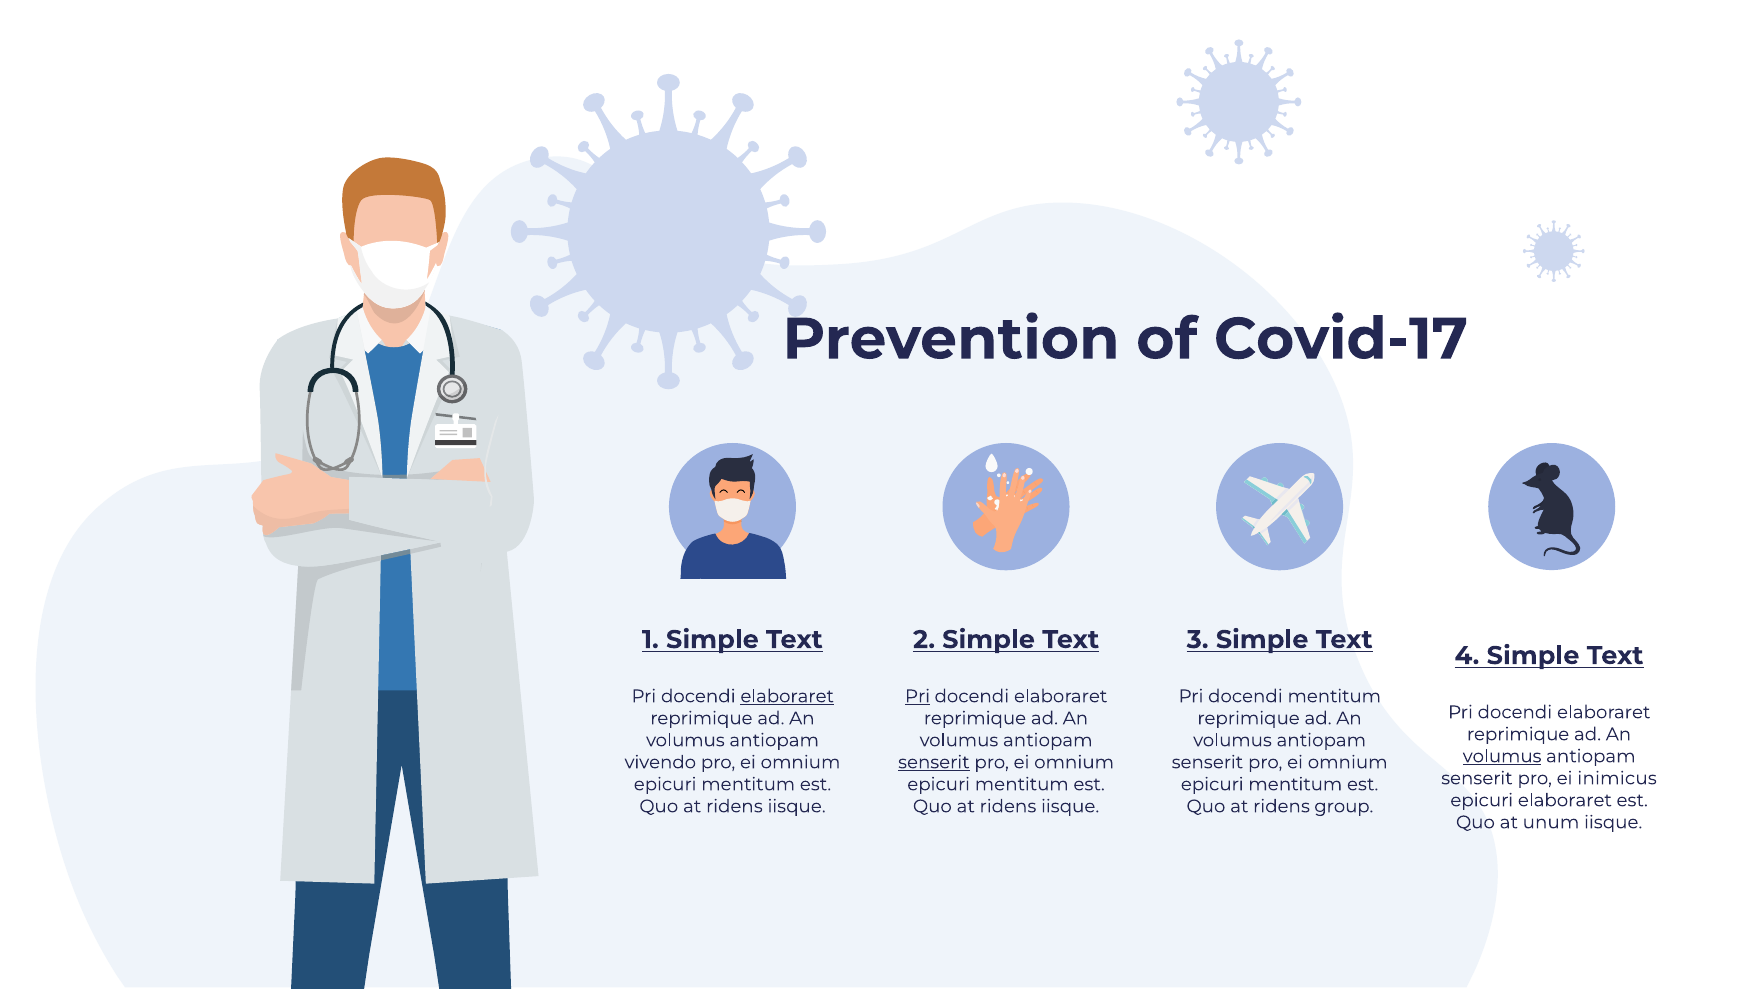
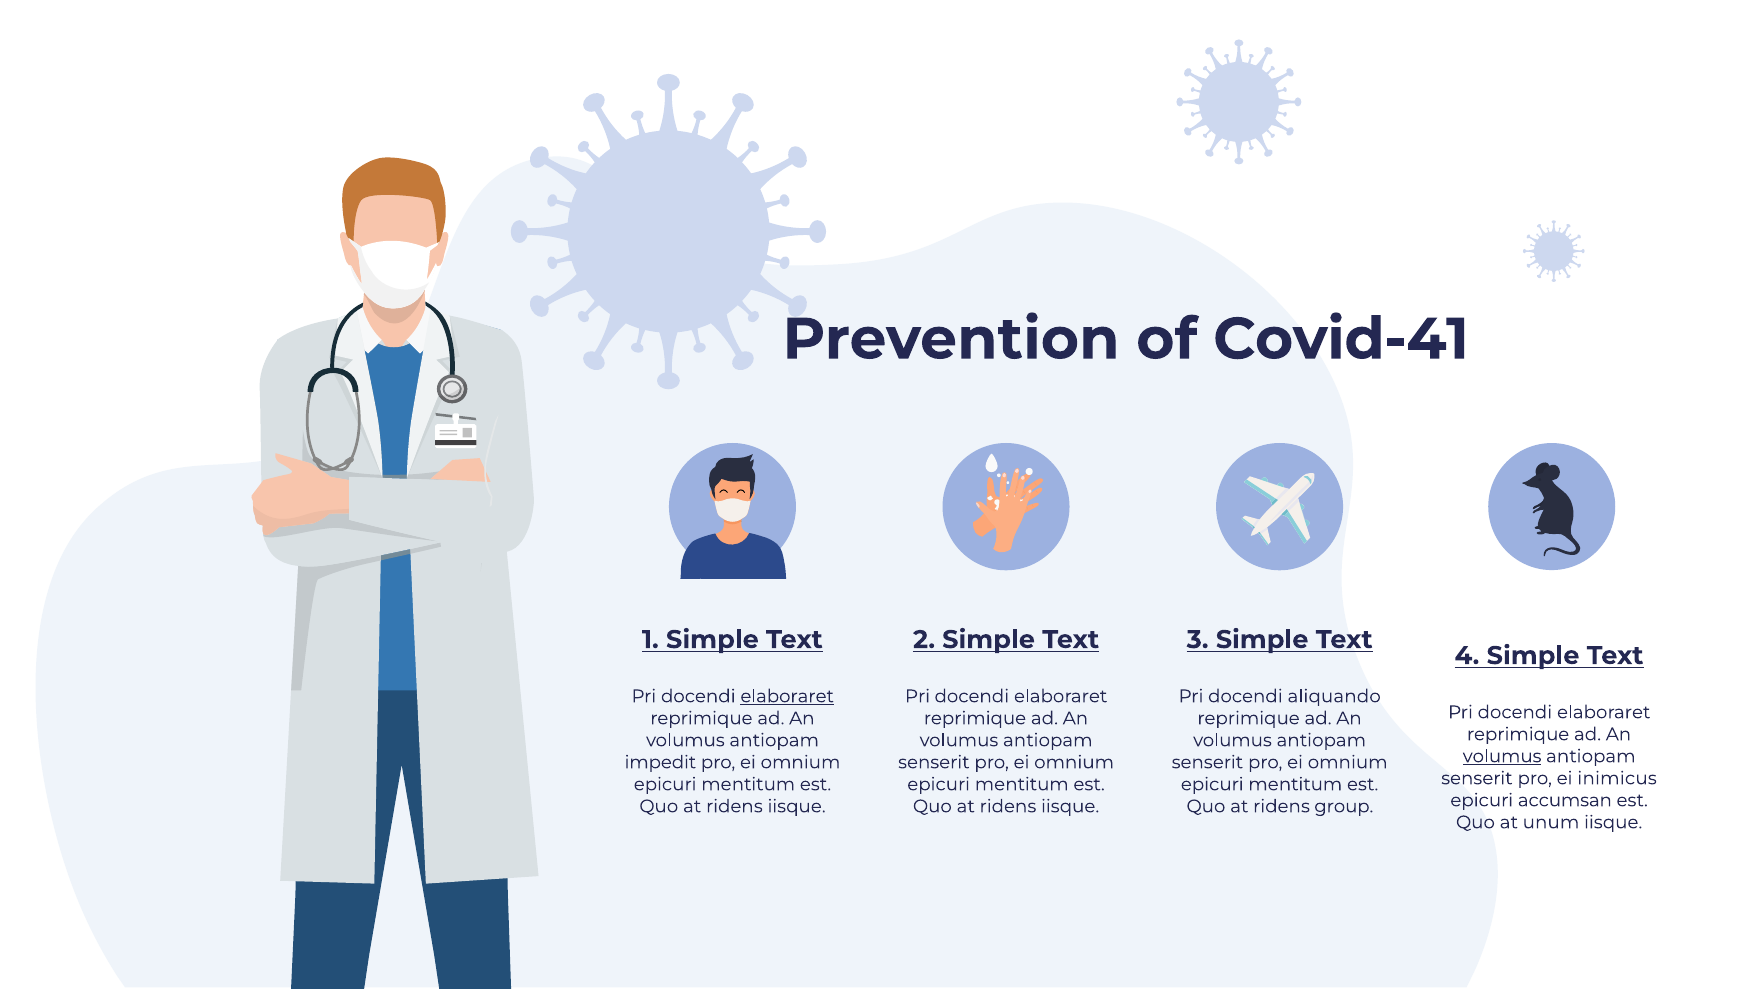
Covid-17: Covid-17 -> Covid-41
Pri at (918, 696) underline: present -> none
docendi mentitum: mentitum -> aliquando
vivendo: vivendo -> impedit
senserit at (934, 762) underline: present -> none
epicuri elaboraret: elaboraret -> accumsan
